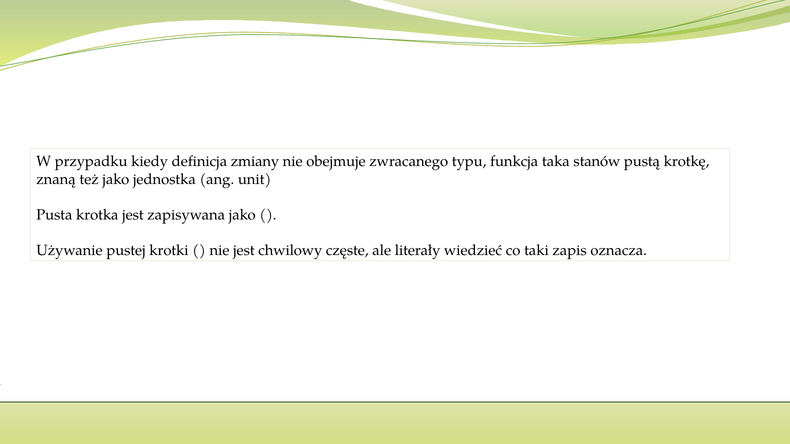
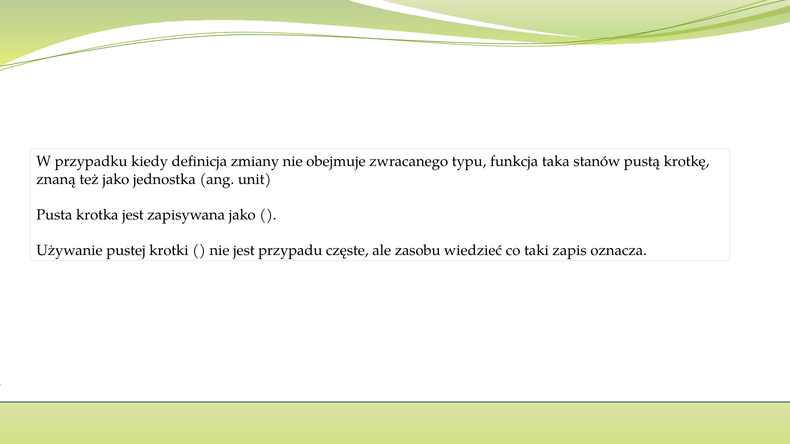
chwilowy: chwilowy -> przypadu
literały: literały -> zasobu
